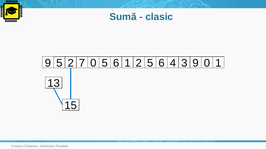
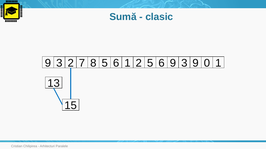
5 at (59, 63): 5 -> 3
7 0: 0 -> 8
6 4: 4 -> 9
